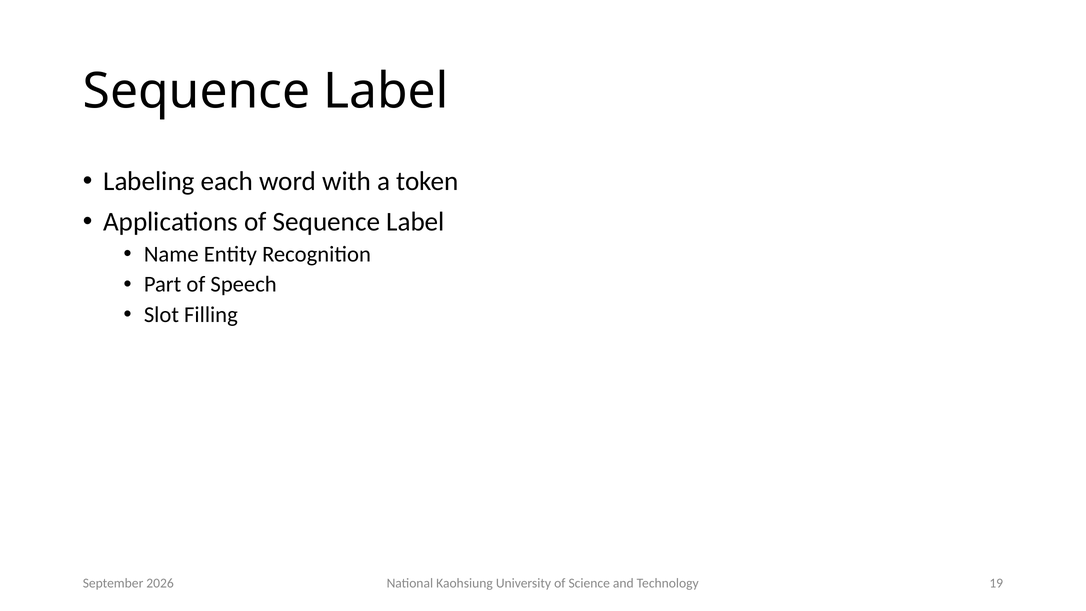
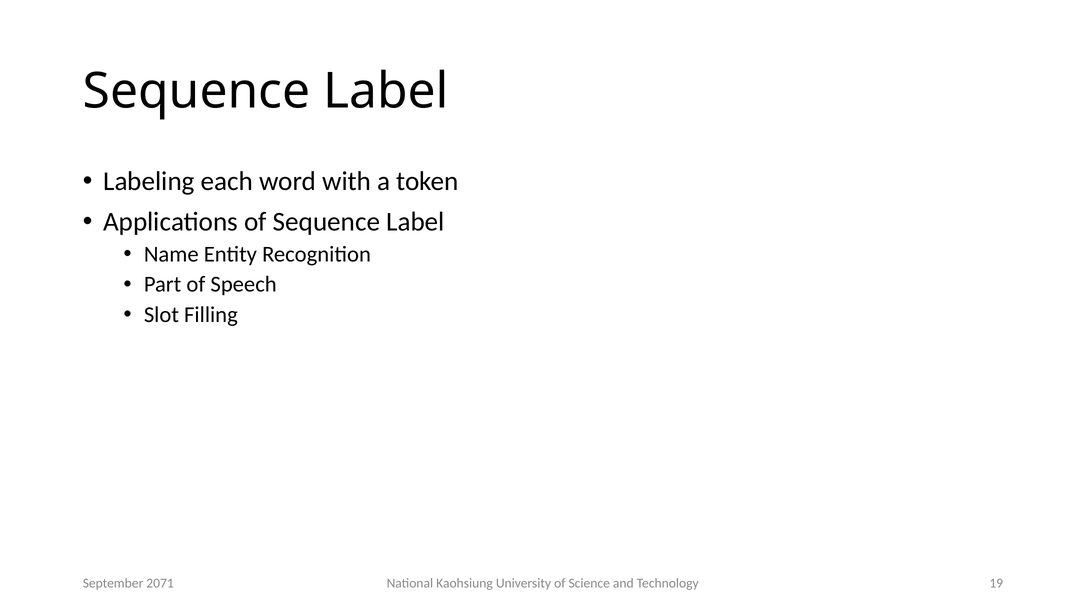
2026: 2026 -> 2071
